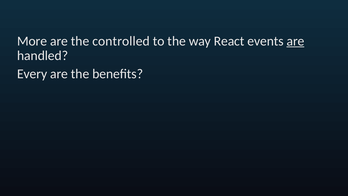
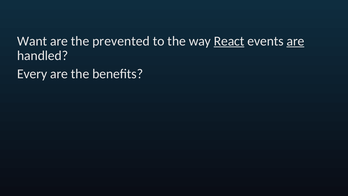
More: More -> Want
controlled: controlled -> prevented
React underline: none -> present
